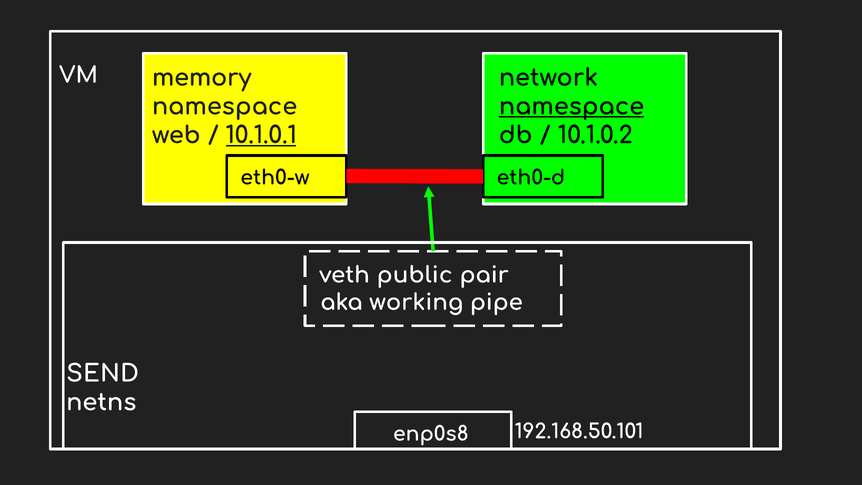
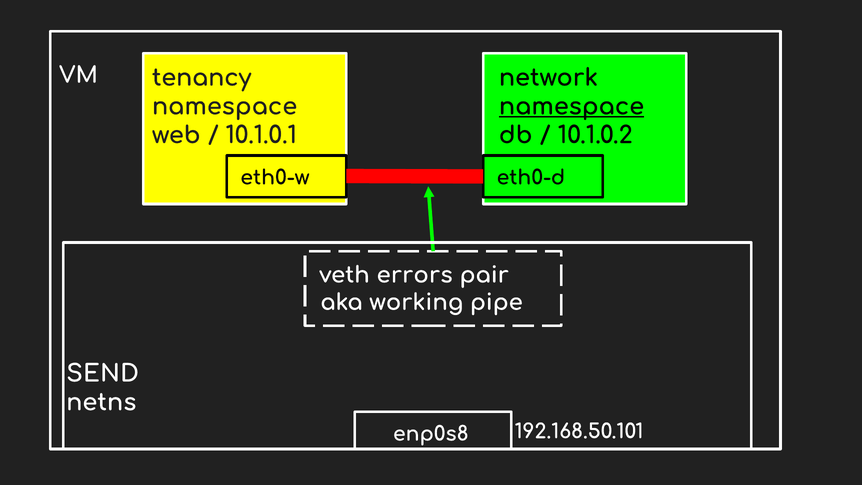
memory: memory -> tenancy
10.1.0.1 underline: present -> none
public: public -> errors
